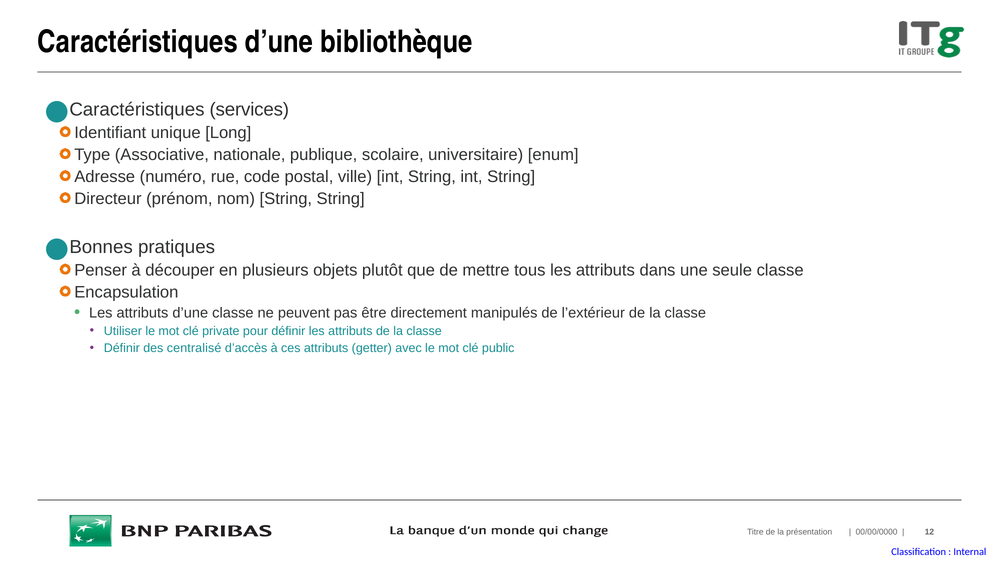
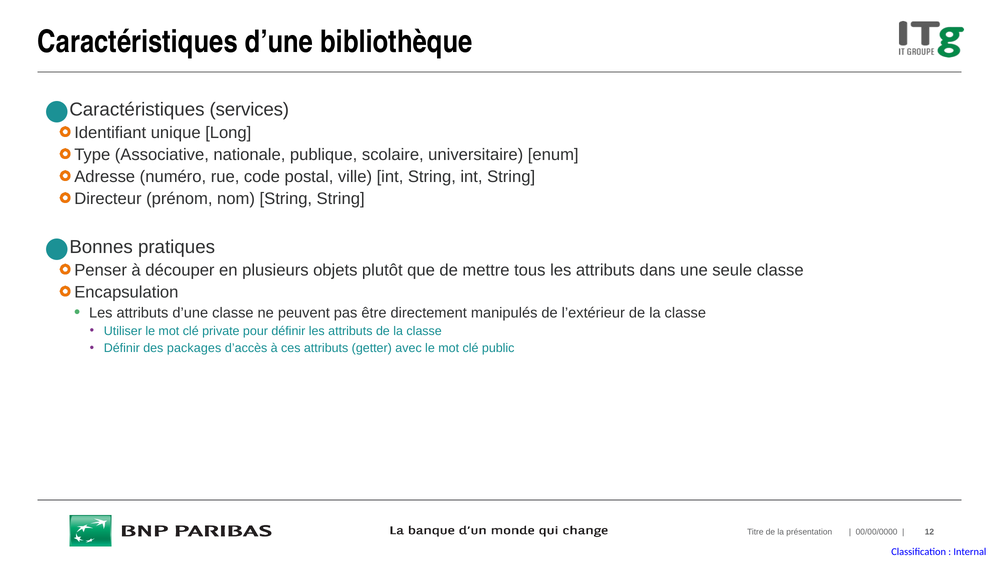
centralisé: centralisé -> packages
